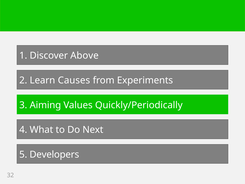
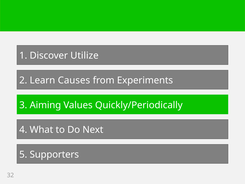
Above: Above -> Utilize
Developers: Developers -> Supporters
